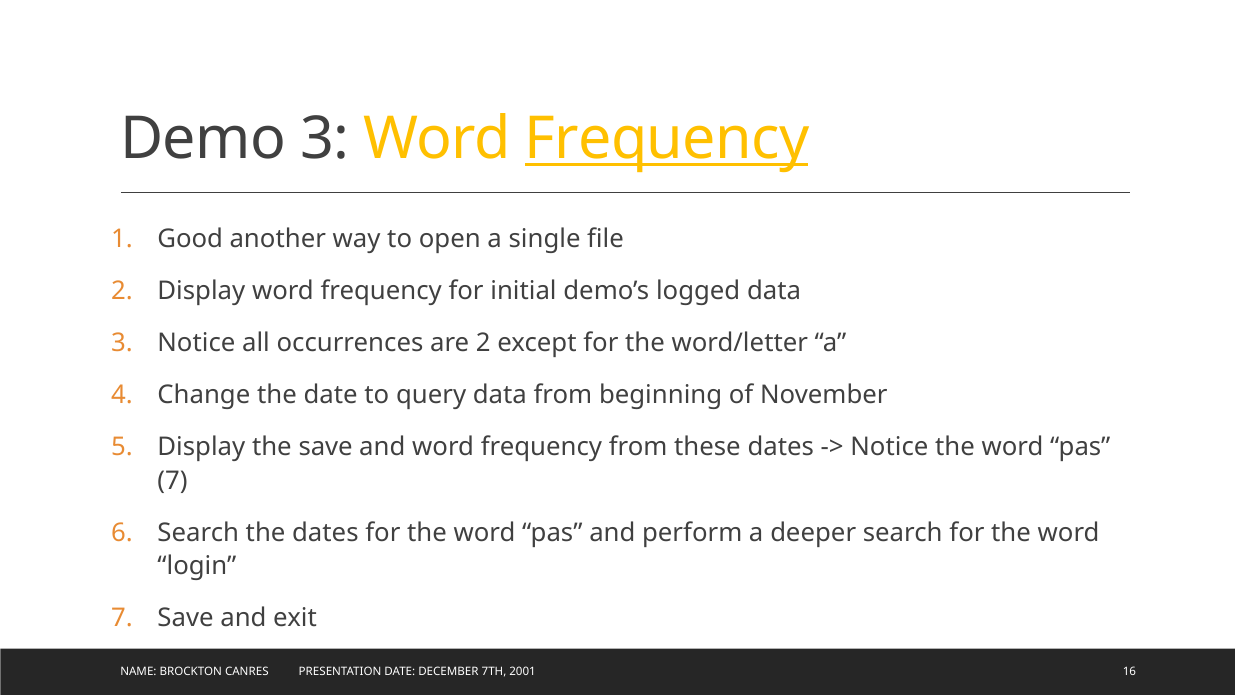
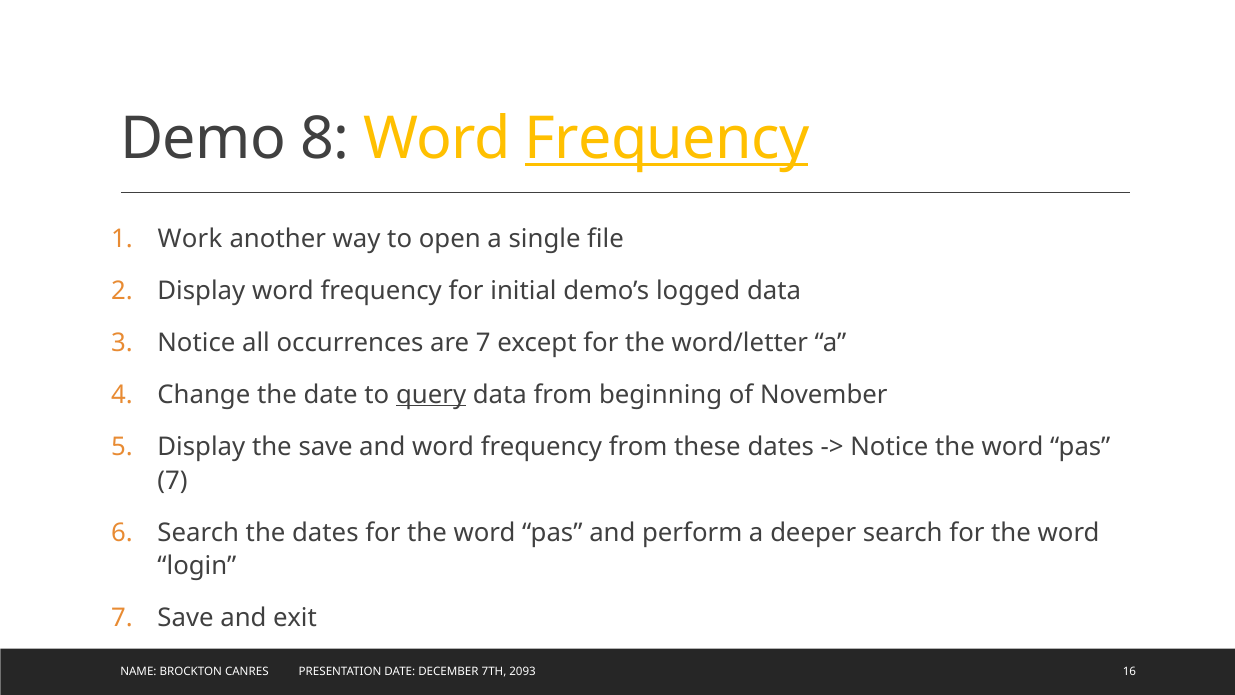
Demo 3: 3 -> 8
Good: Good -> Work
are 2: 2 -> 7
query underline: none -> present
2001: 2001 -> 2093
